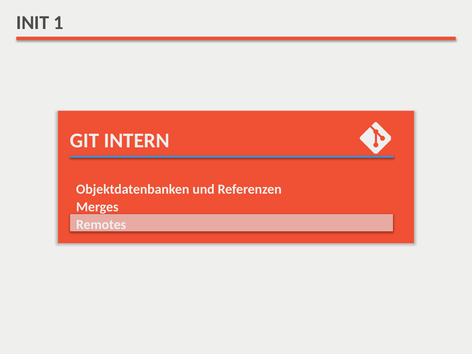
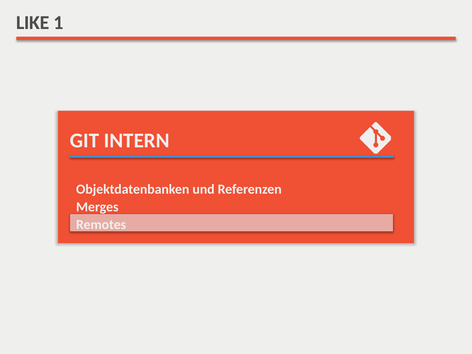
INIT: INIT -> LIKE
